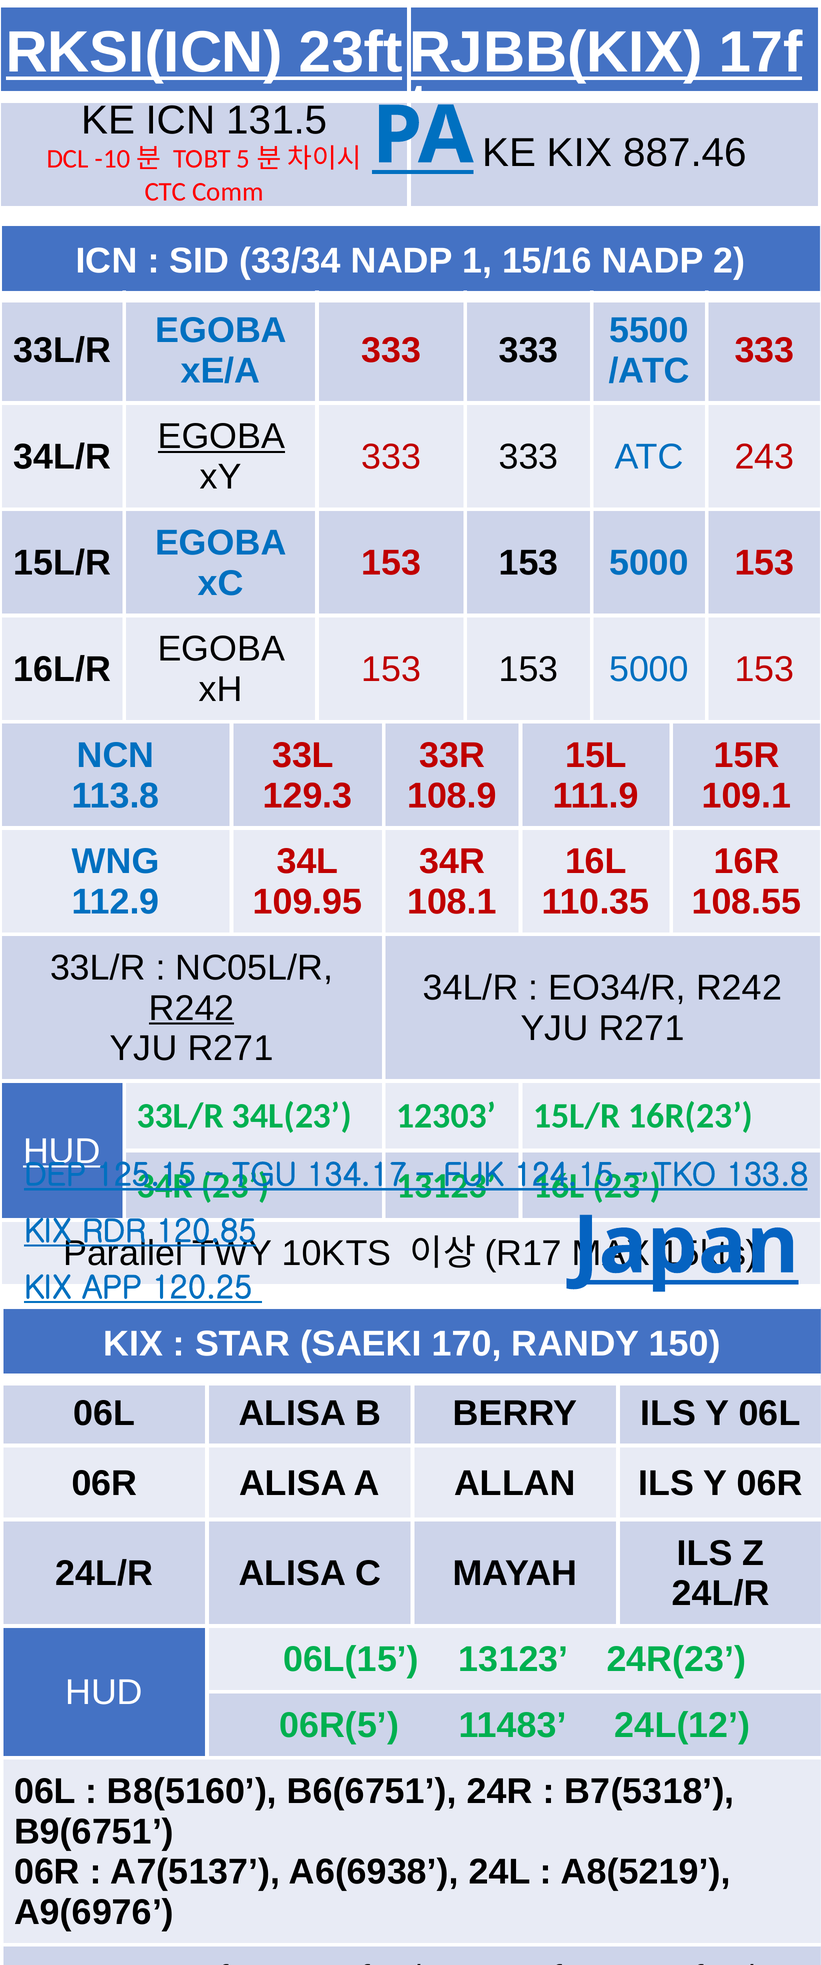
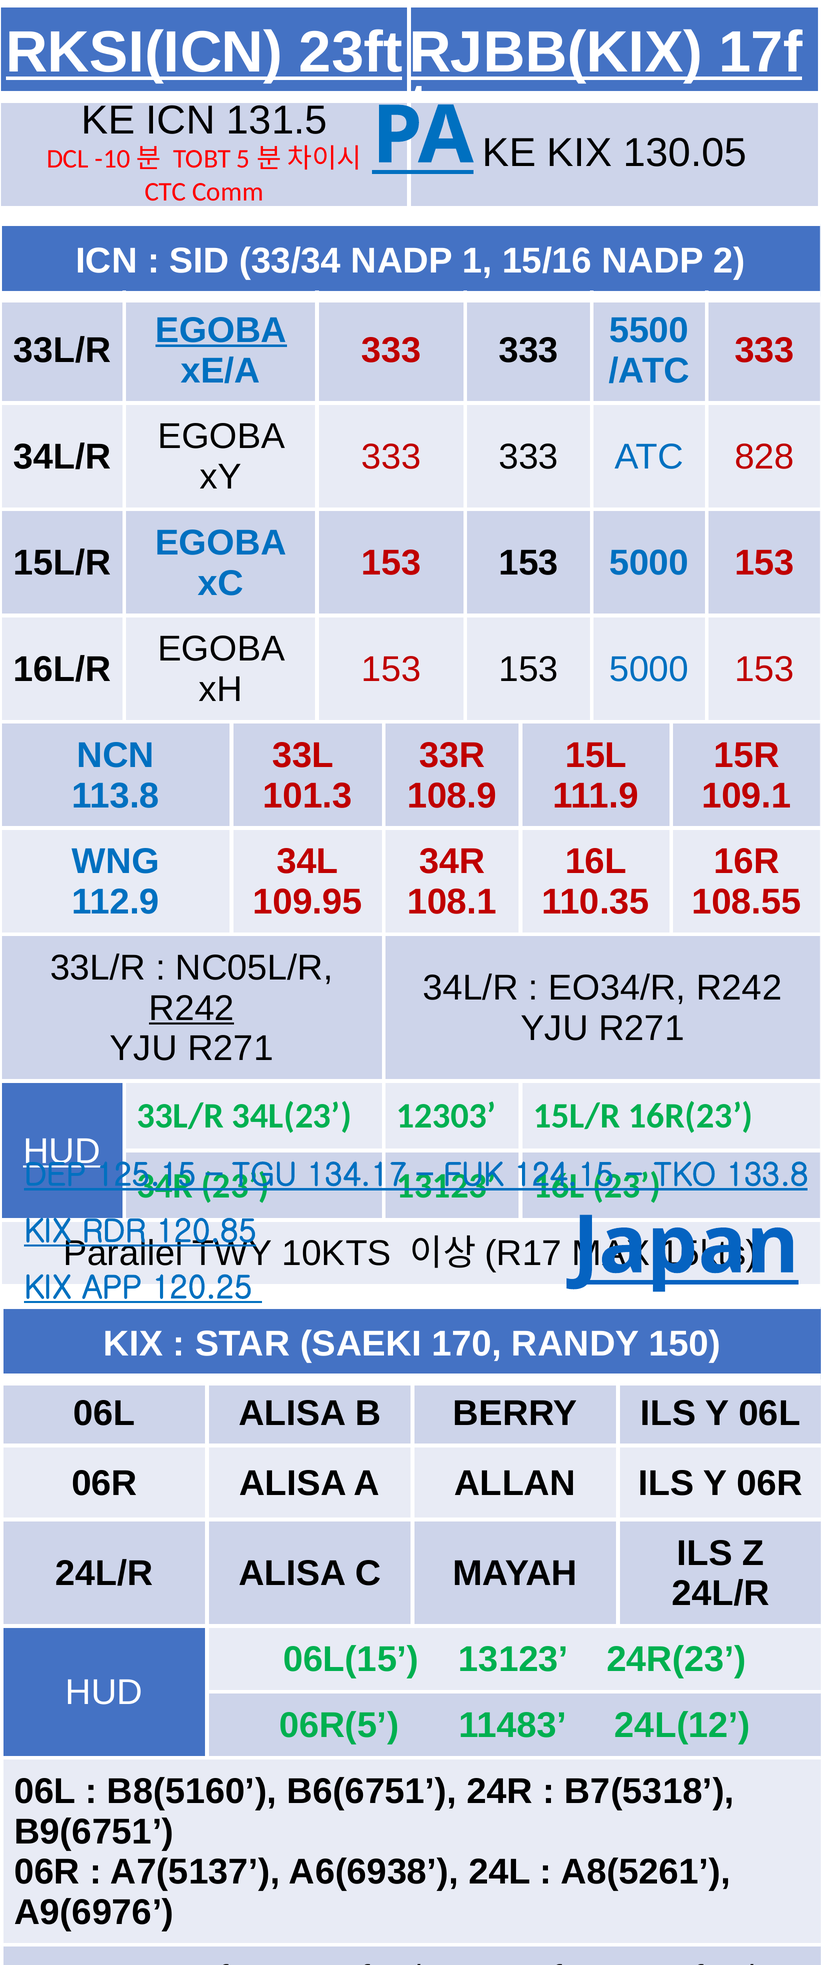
887.46: 887.46 -> 130.05
EGOBA at (221, 330) underline: none -> present
EGOBA at (221, 436) underline: present -> none
243: 243 -> 828
129.3: 129.3 -> 101.3
A8(5219: A8(5219 -> A8(5261
